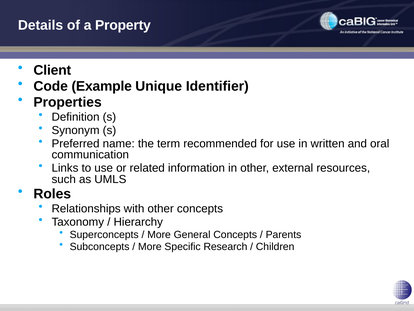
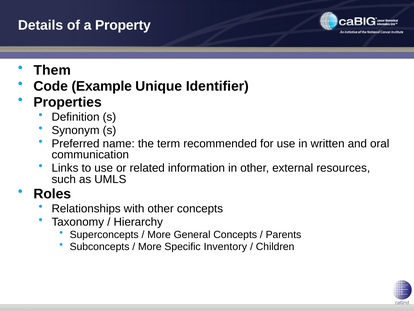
Client: Client -> Them
Research: Research -> Inventory
